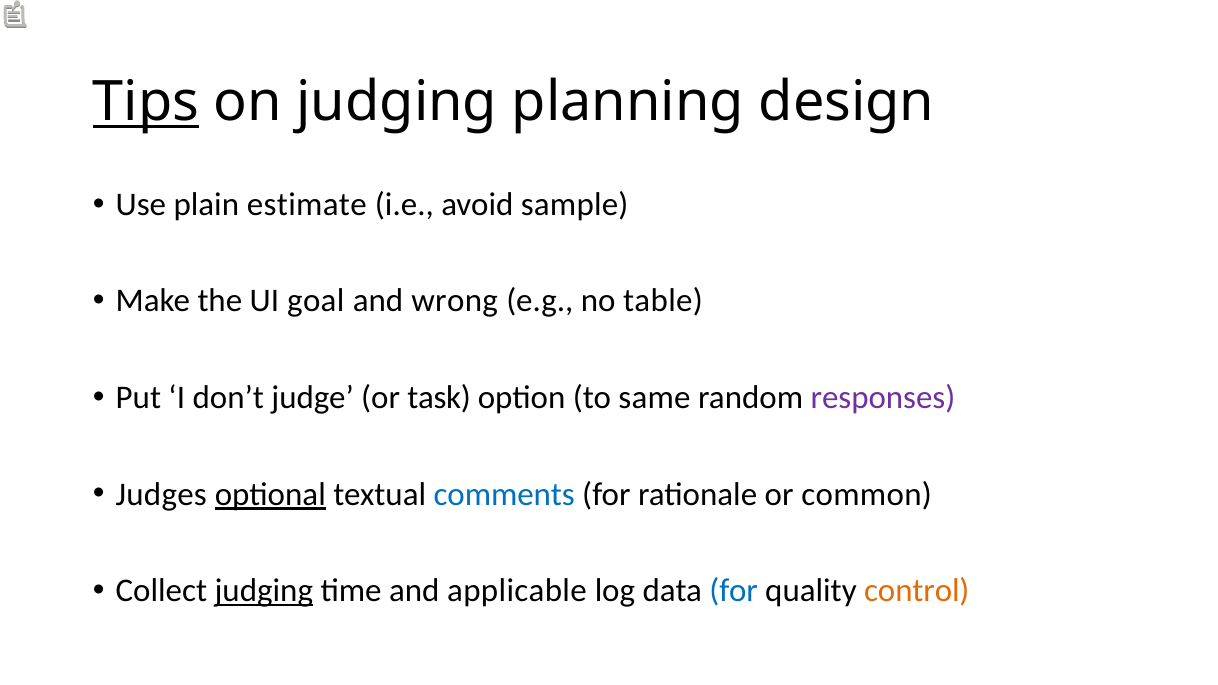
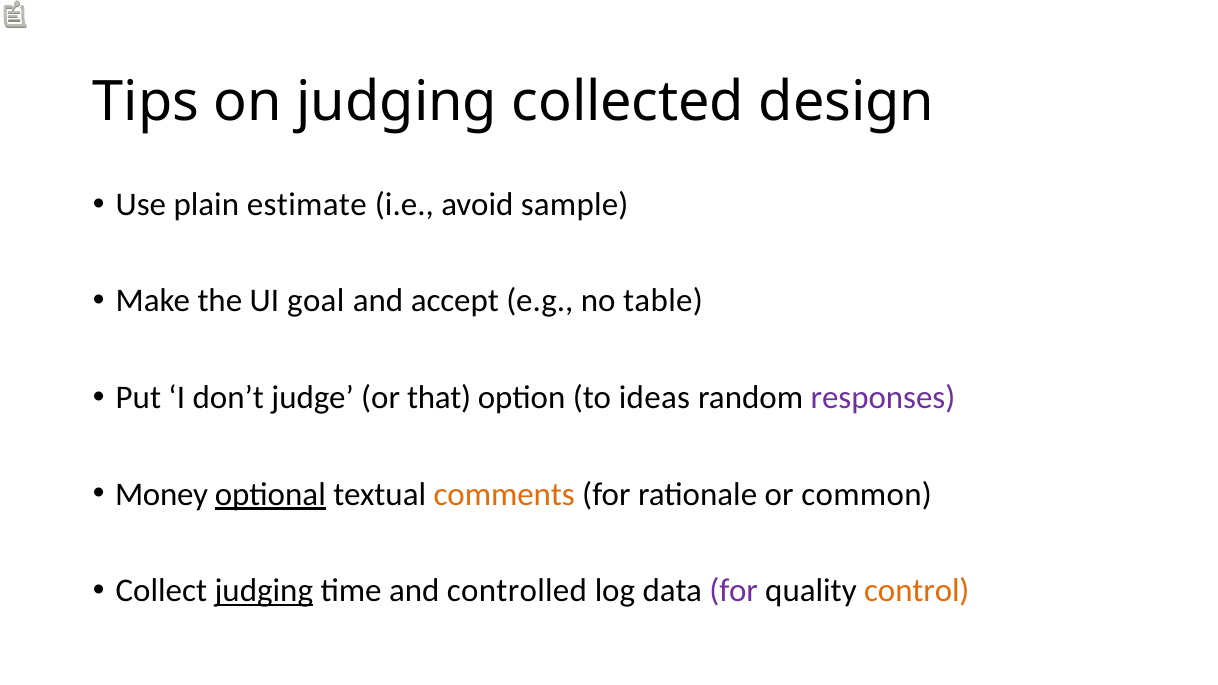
Tips underline: present -> none
planning: planning -> collected
wrong: wrong -> accept
task: task -> that
same: same -> ideas
Judges: Judges -> Money
comments colour: blue -> orange
applicable: applicable -> controlled
for at (734, 591) colour: blue -> purple
